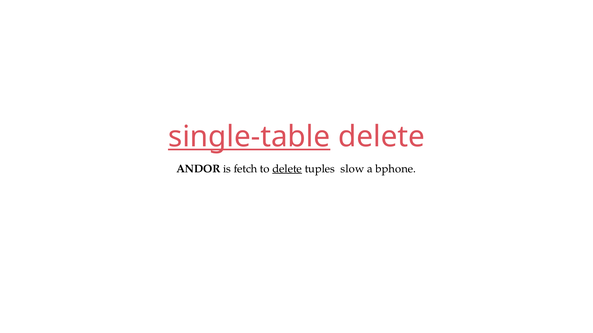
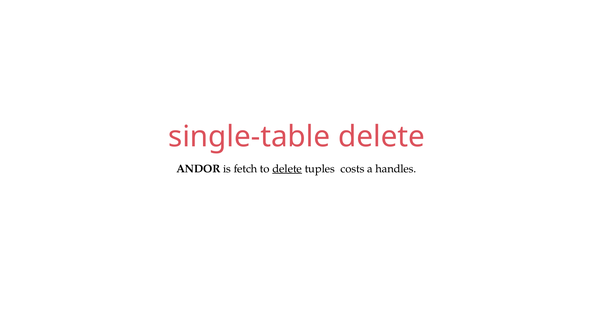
single-table underline: present -> none
slow: slow -> costs
bphone: bphone -> handles
